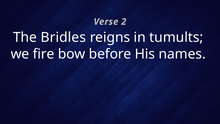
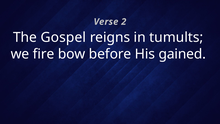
Bridles: Bridles -> Gospel
names: names -> gained
